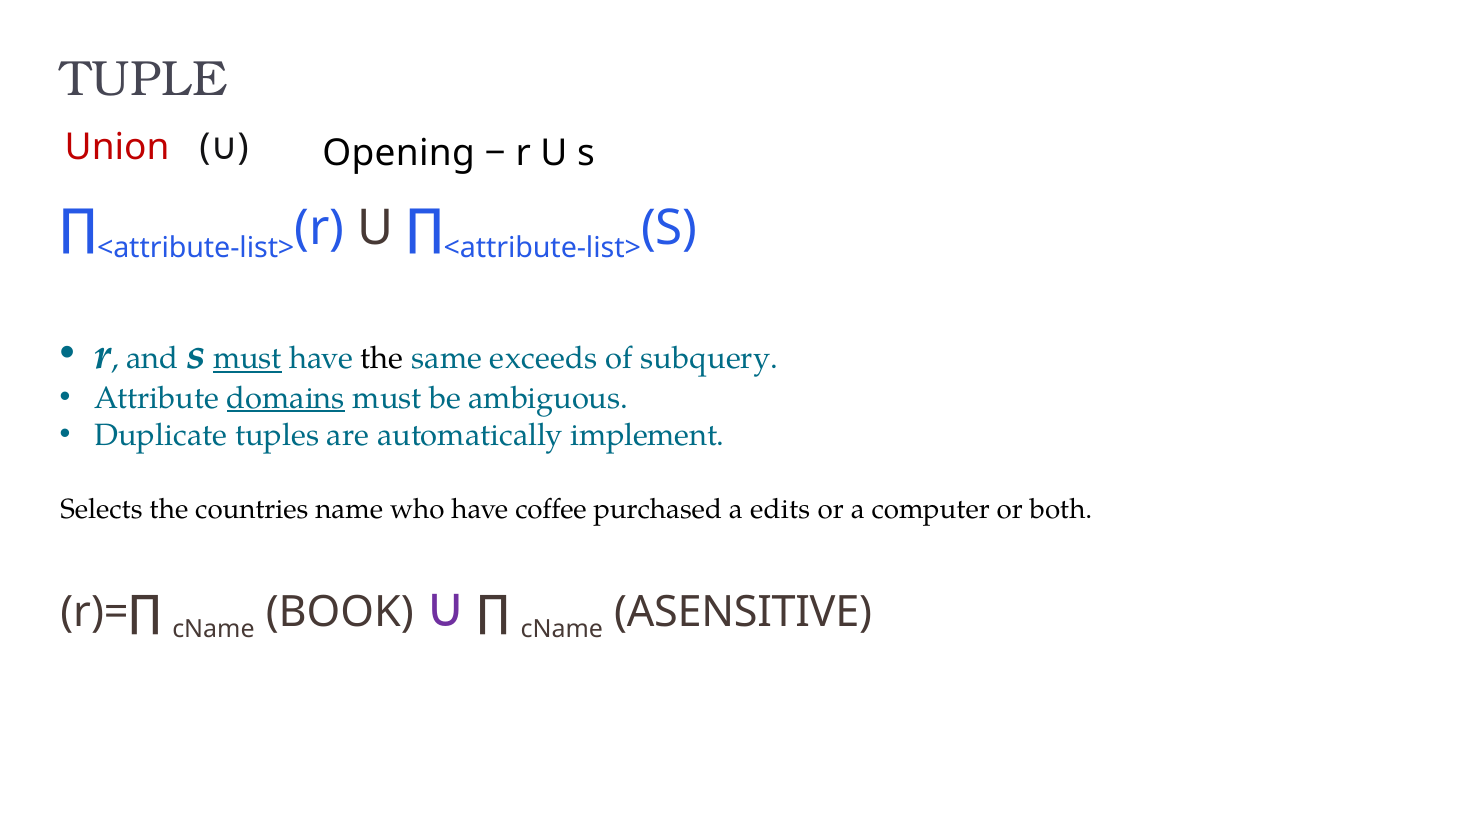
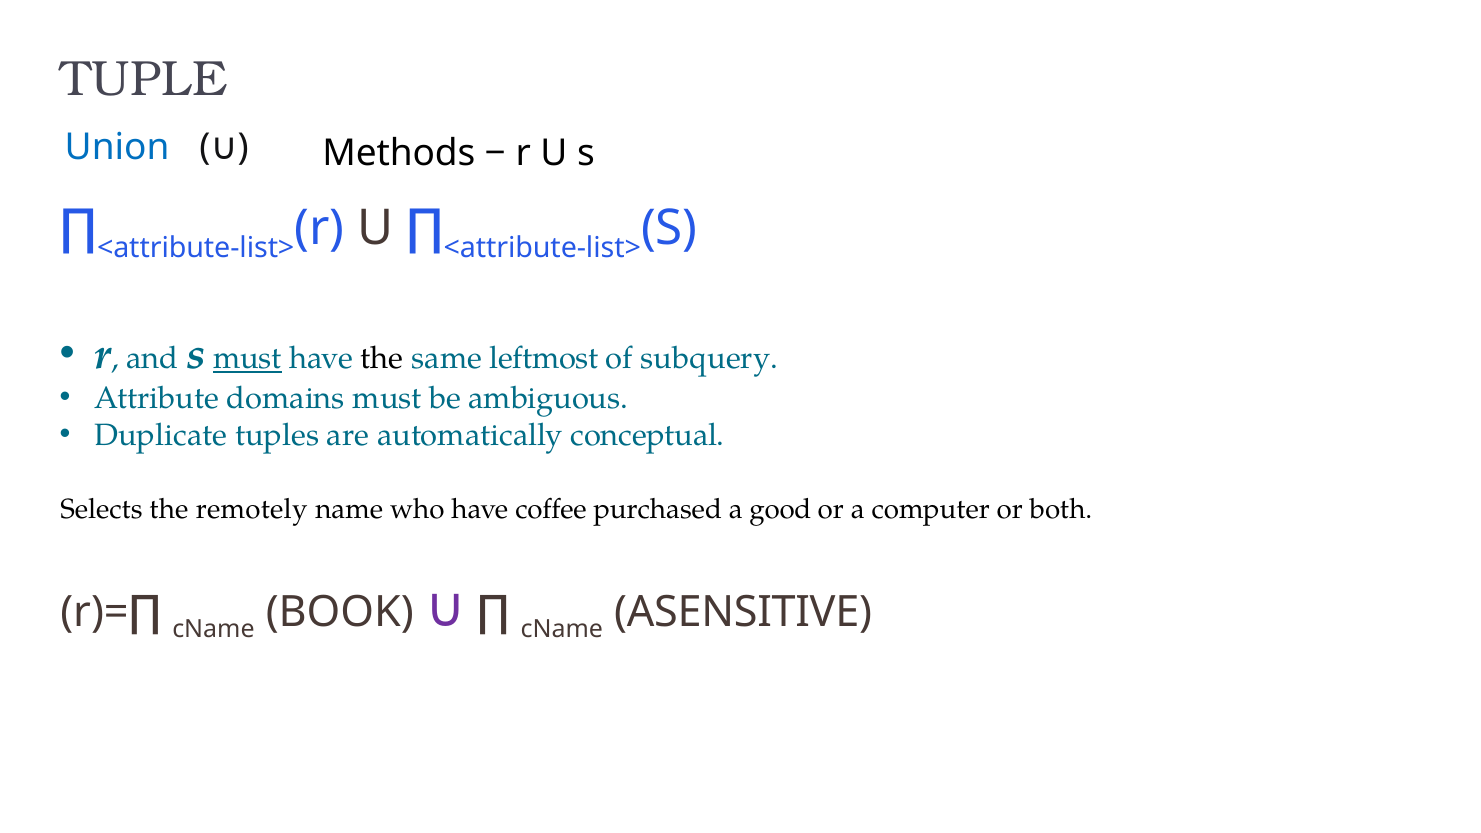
Opening: Opening -> Methods
Union colour: red -> blue
exceeds: exceeds -> leftmost
domains underline: present -> none
implement: implement -> conceptual
countries: countries -> remotely
edits: edits -> good
